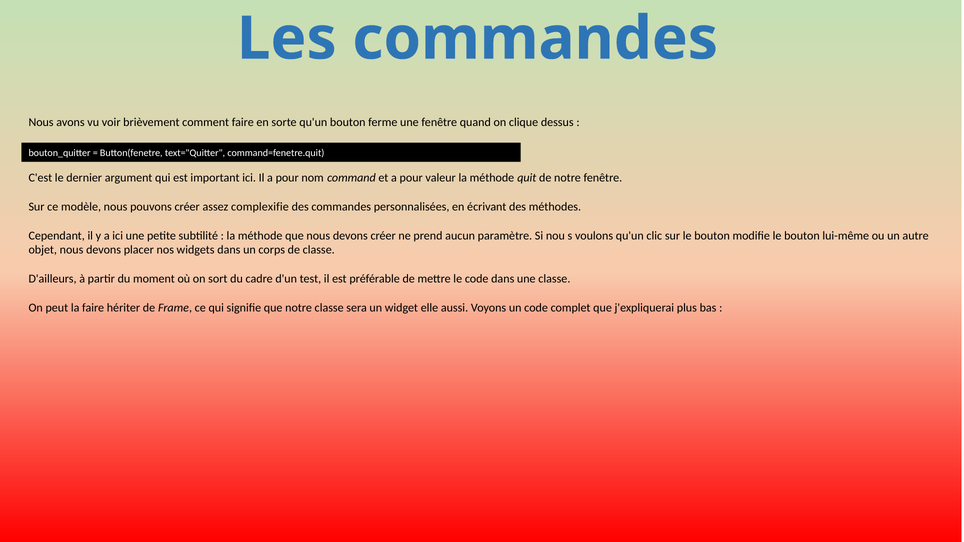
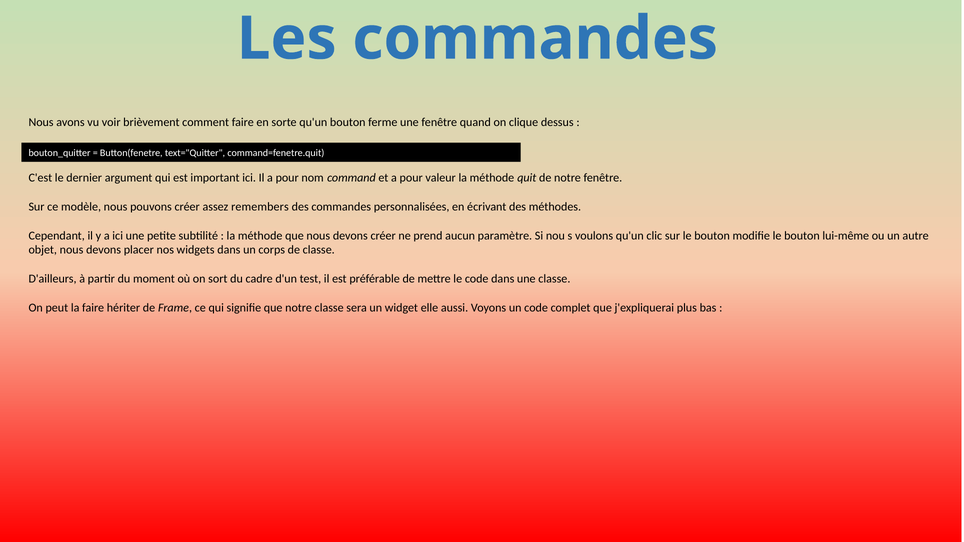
complexifie: complexifie -> remembers
